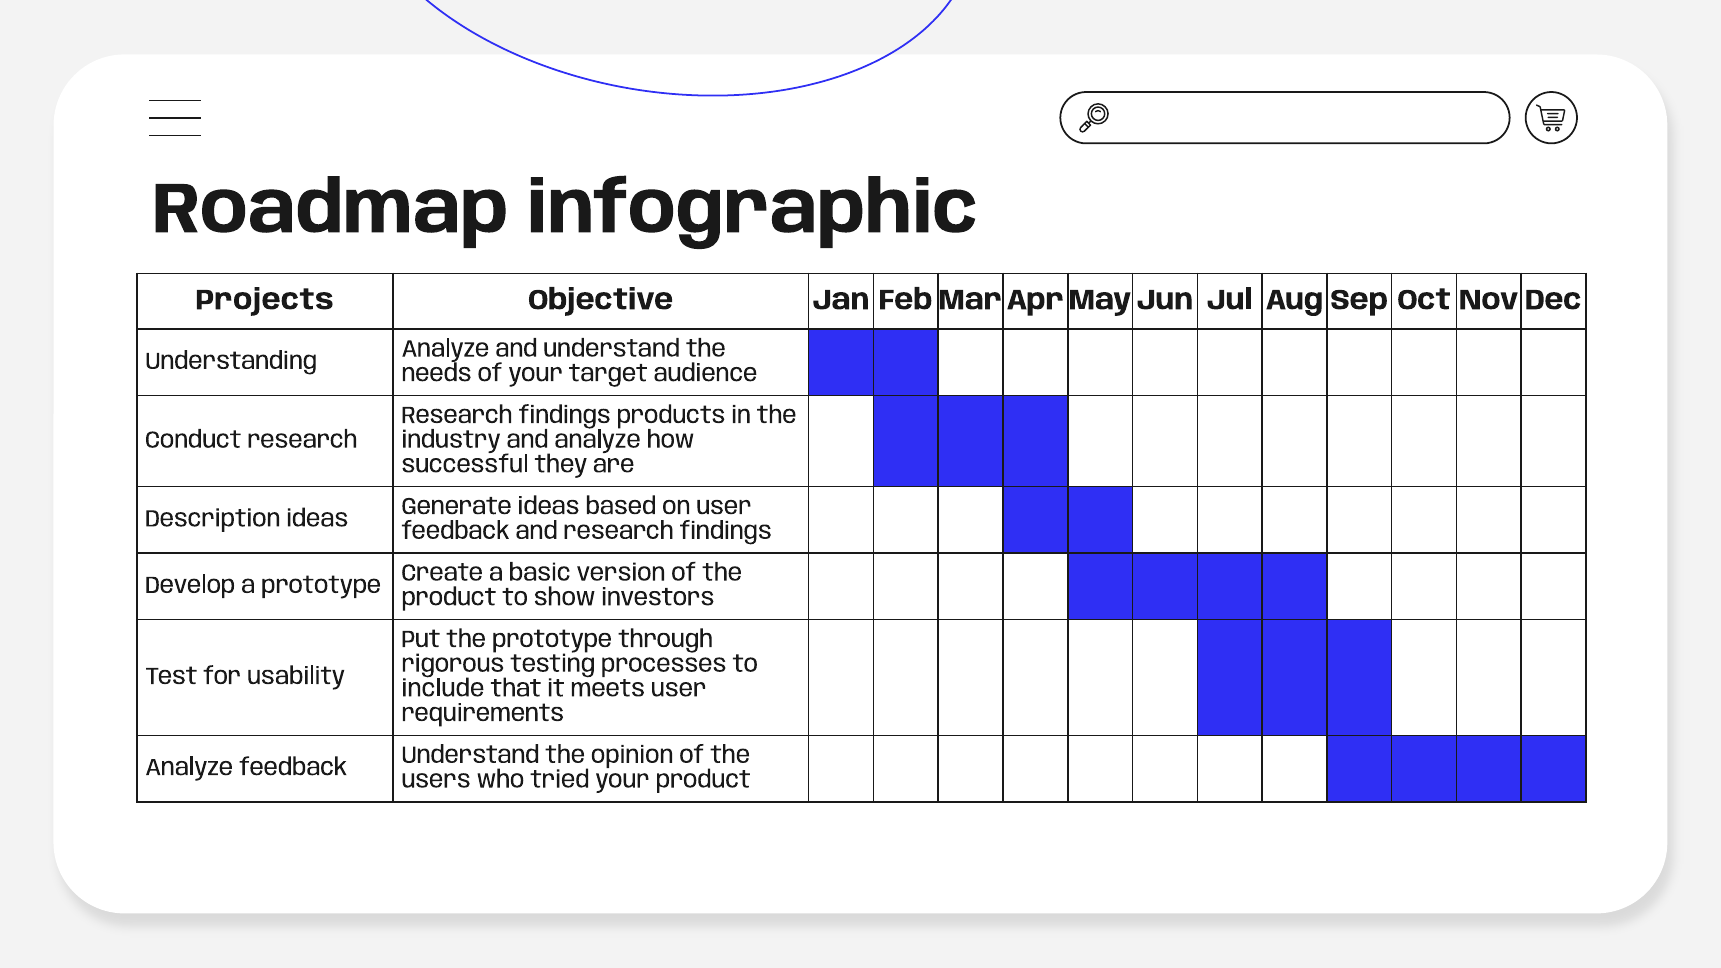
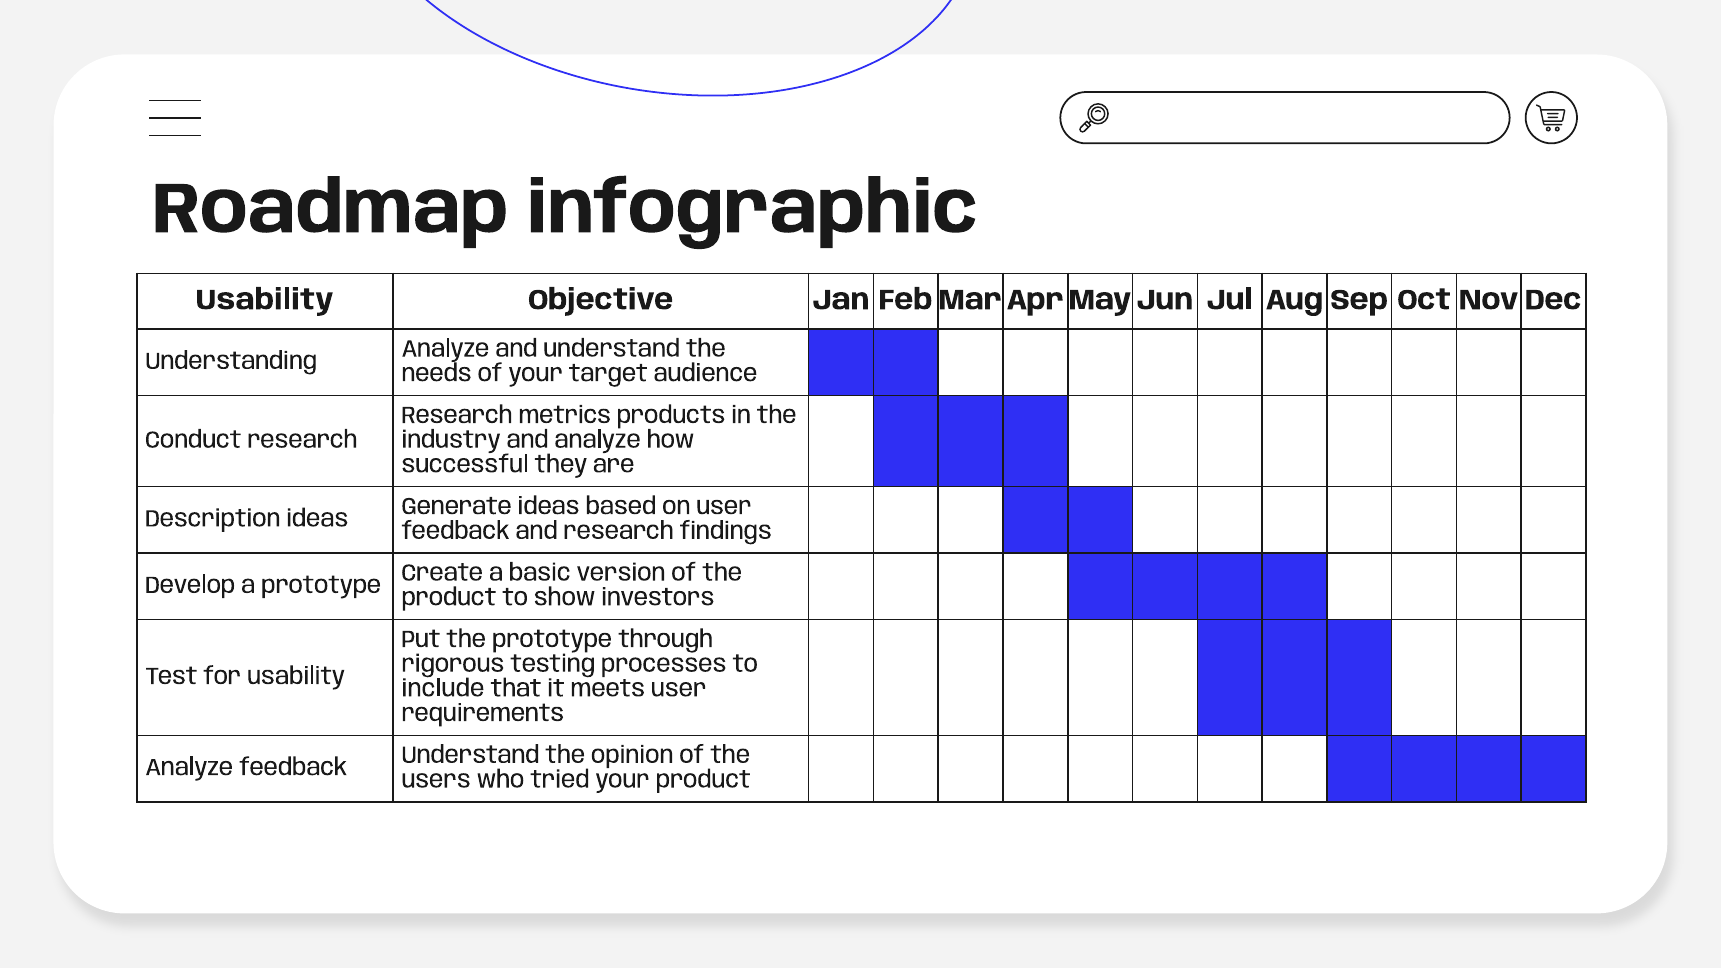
Projects at (265, 300): Projects -> Usability
findings at (565, 415): findings -> metrics
